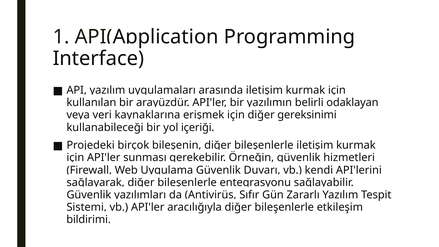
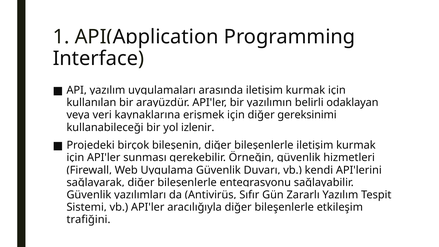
içeriği: içeriği -> izlenir
bildirimi: bildirimi -> trafiğini
